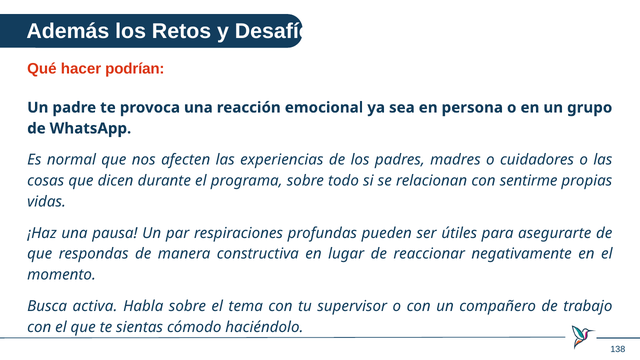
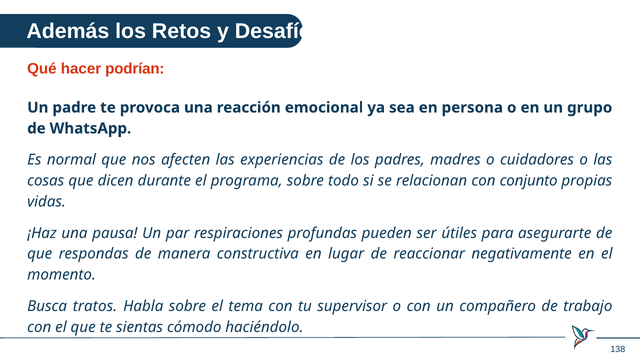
sentirme: sentirme -> conjunto
activa: activa -> tratos
